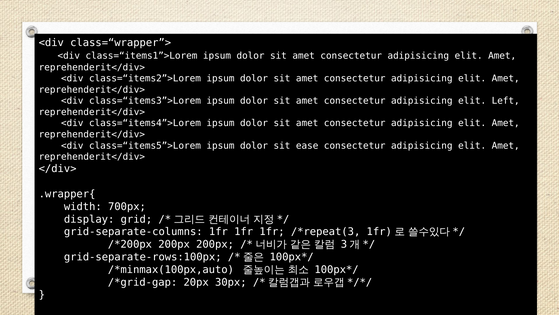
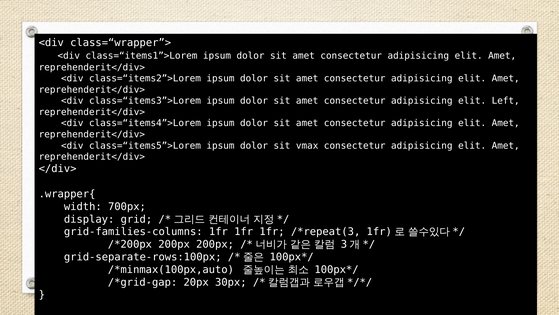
ease: ease -> vmax
grid-separate-columns: grid-separate-columns -> grid-families-columns
